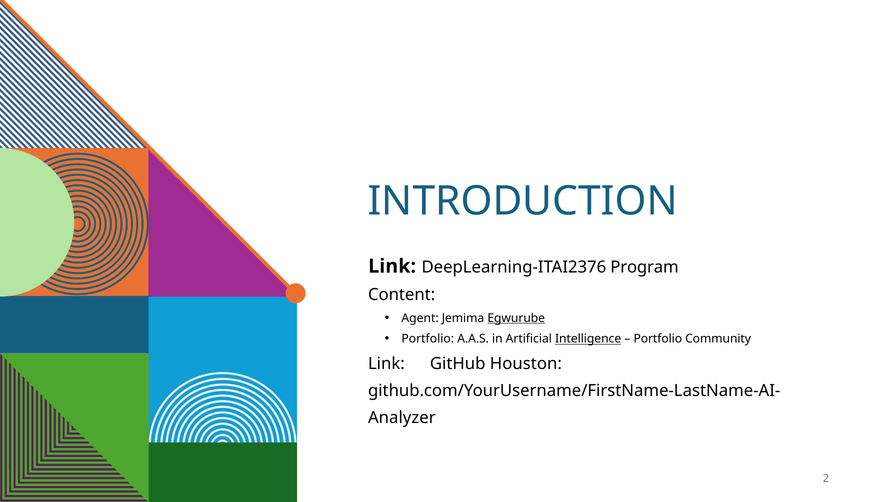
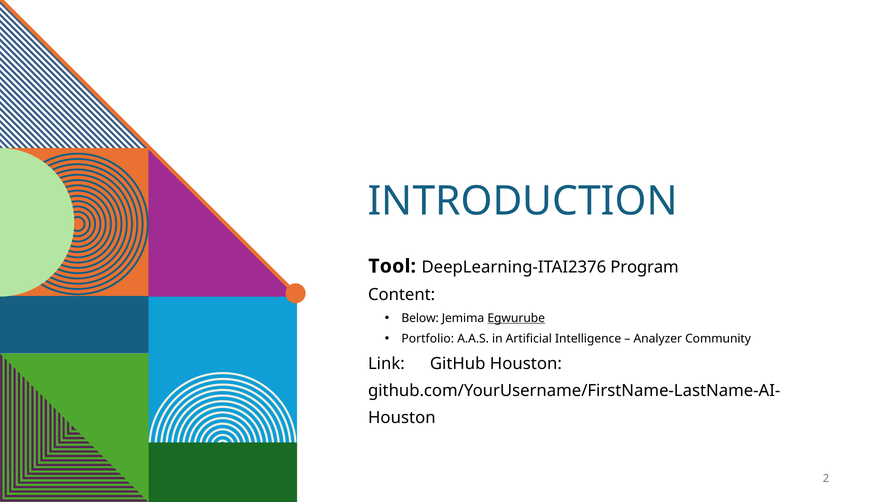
Link at (392, 266): Link -> Tool
Agent: Agent -> Below
Intelligence underline: present -> none
Portfolio at (658, 339): Portfolio -> Analyzer
Analyzer at (402, 418): Analyzer -> Houston
